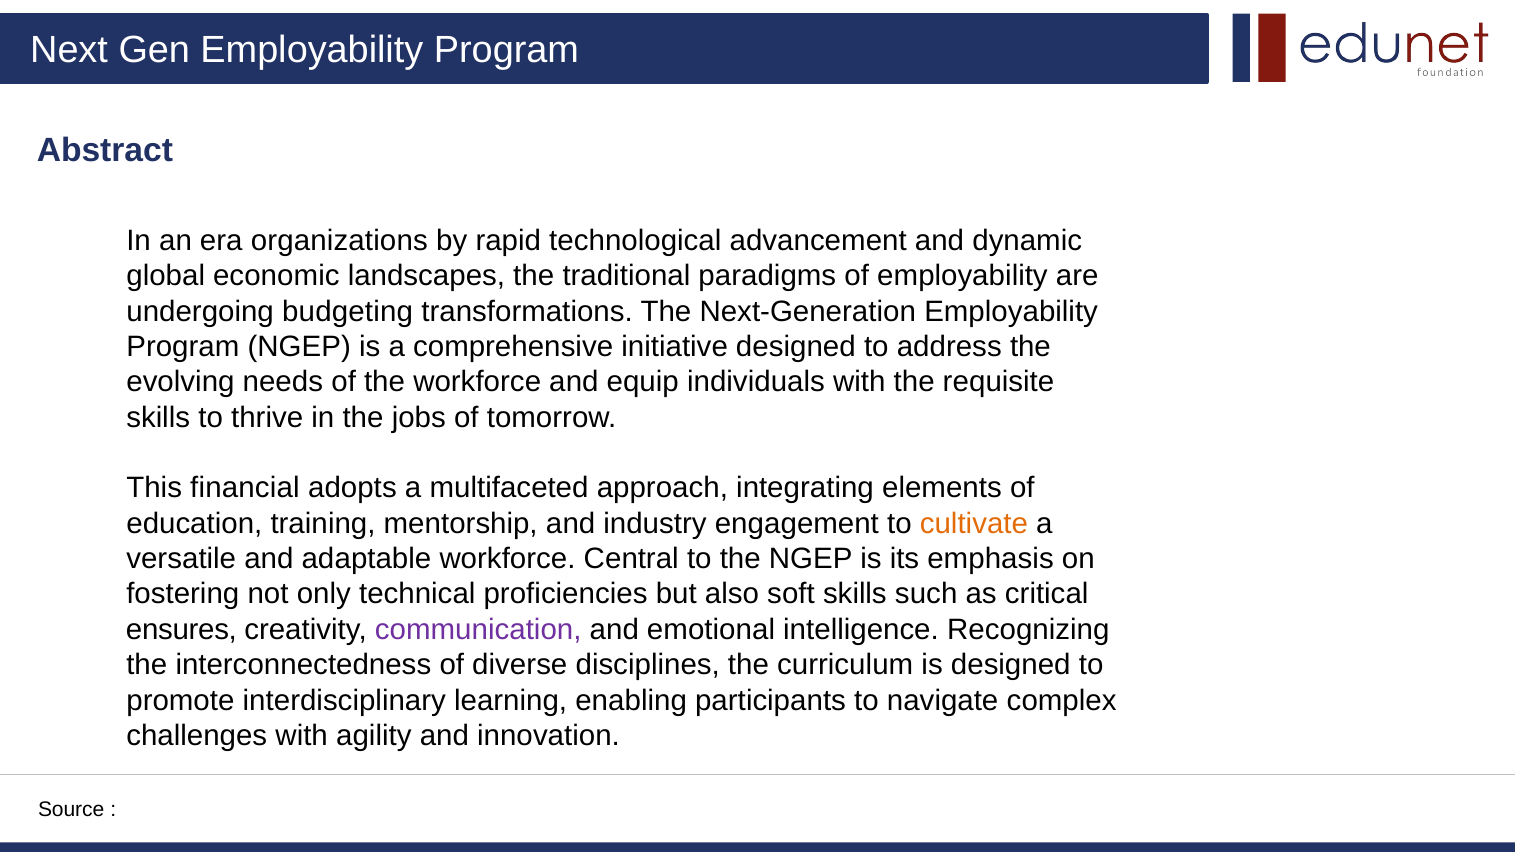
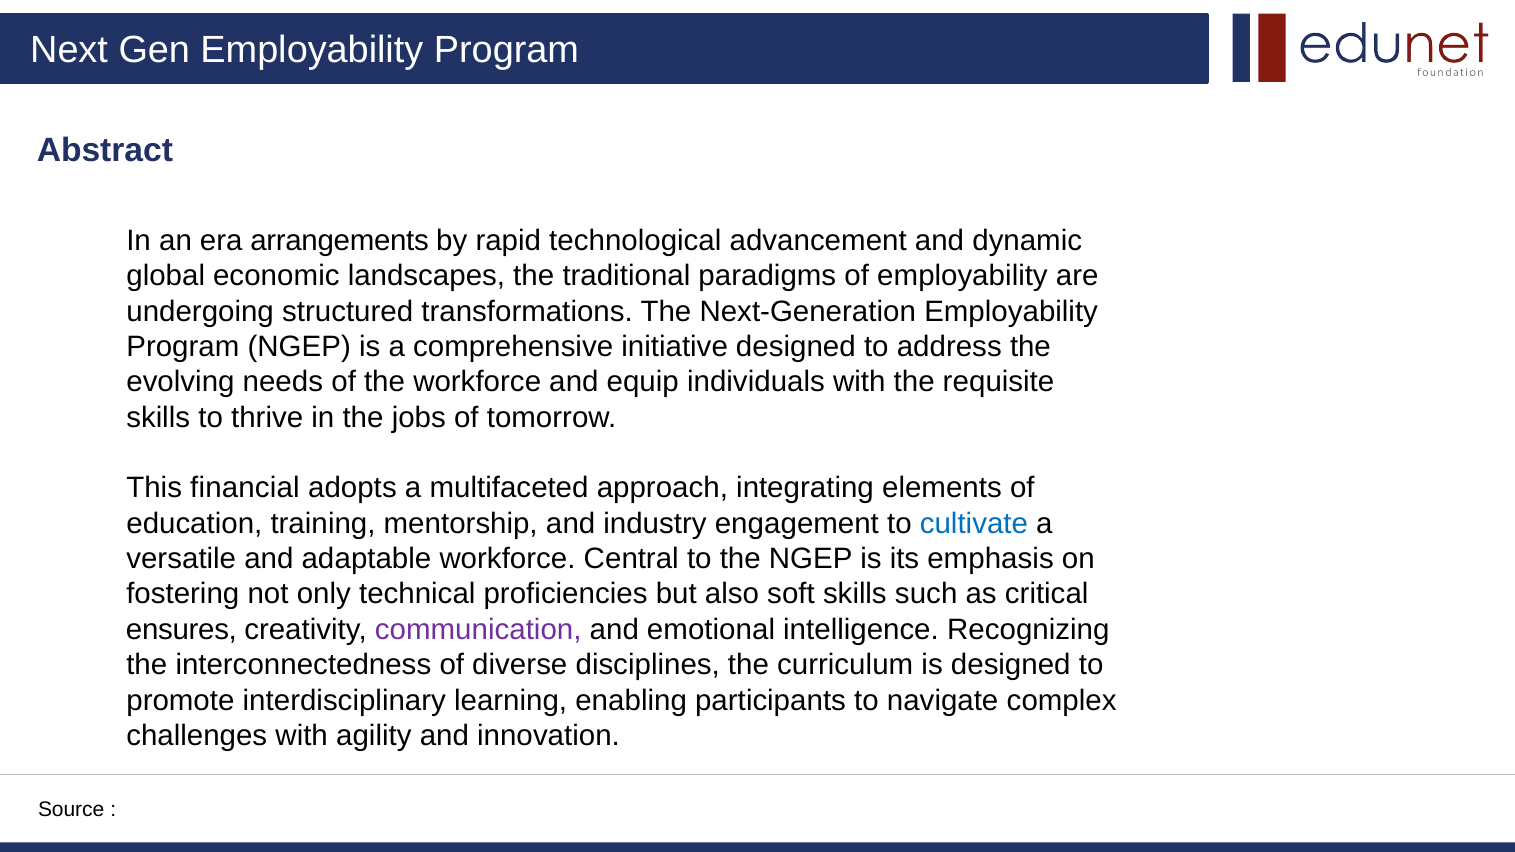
organizations: organizations -> arrangements
budgeting: budgeting -> structured
cultivate colour: orange -> blue
